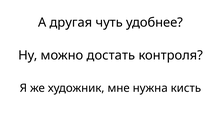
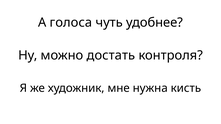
другая: другая -> голоса
